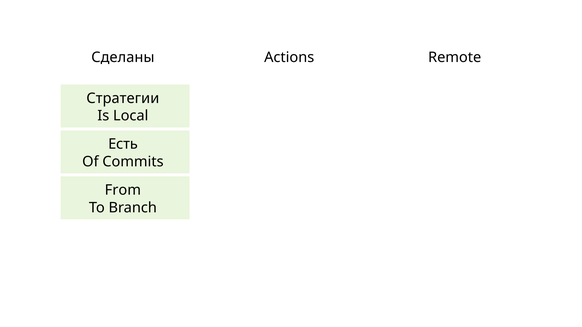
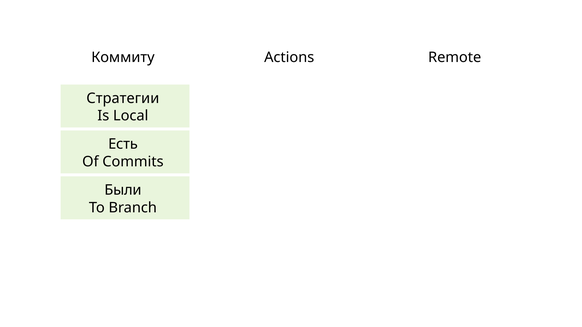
Сделаны: Сделаны -> Коммиту
From: From -> Были
